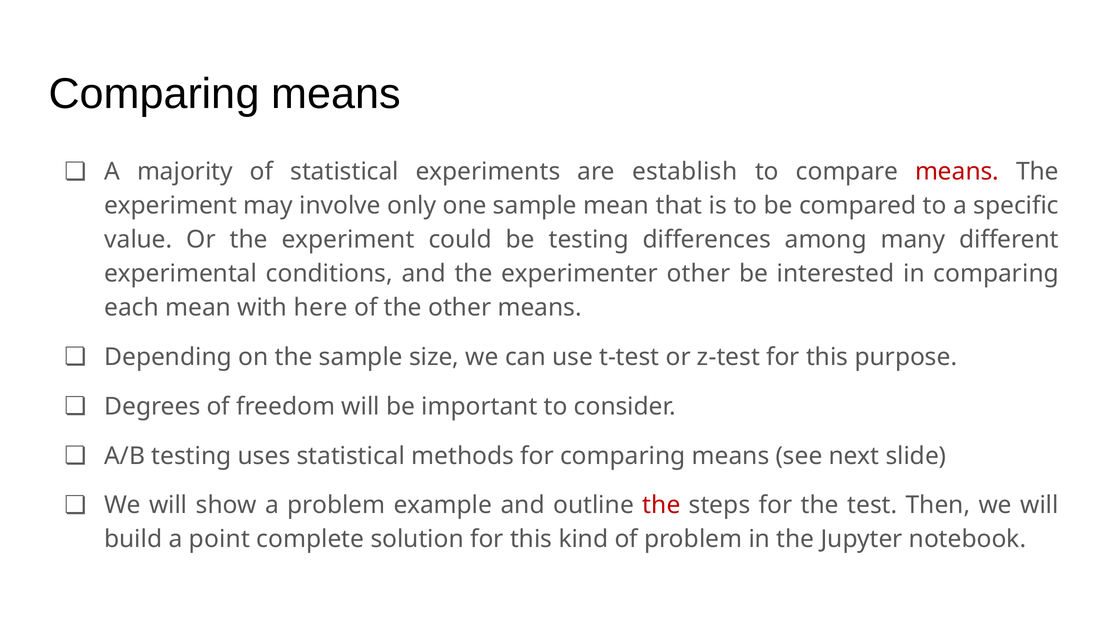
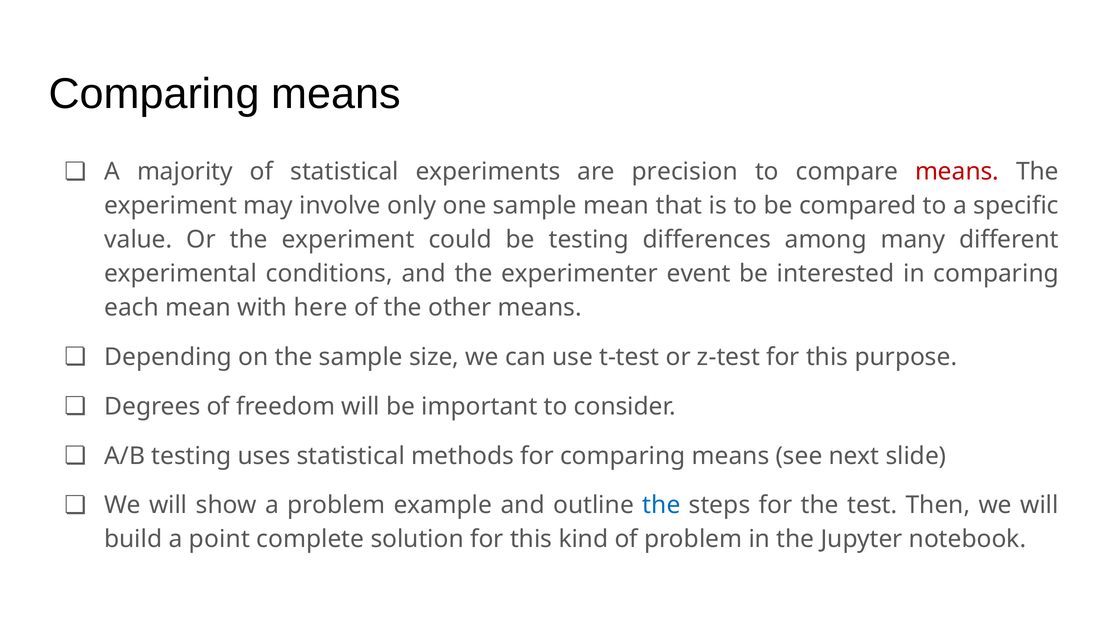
establish: establish -> precision
experimenter other: other -> event
the at (661, 505) colour: red -> blue
